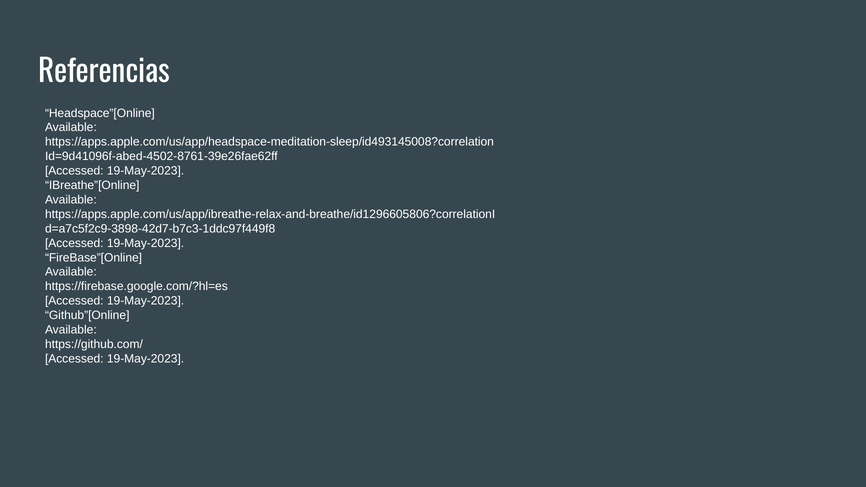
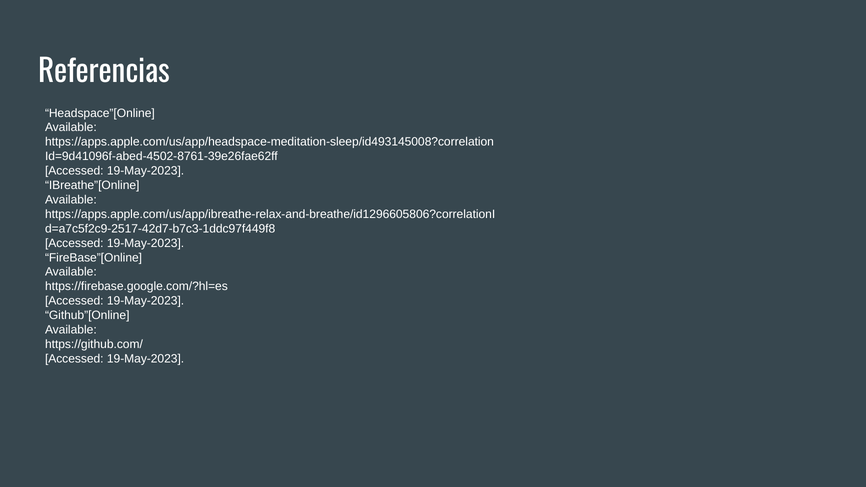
d=a7c5f2c9-3898-42d7-b7c3-1ddc97f449f8: d=a7c5f2c9-3898-42d7-b7c3-1ddc97f449f8 -> d=a7c5f2c9-2517-42d7-b7c3-1ddc97f449f8
